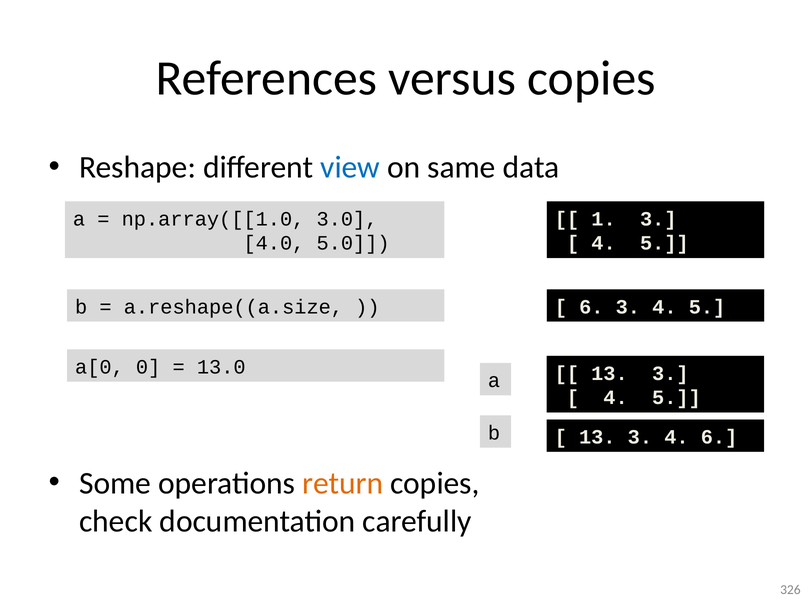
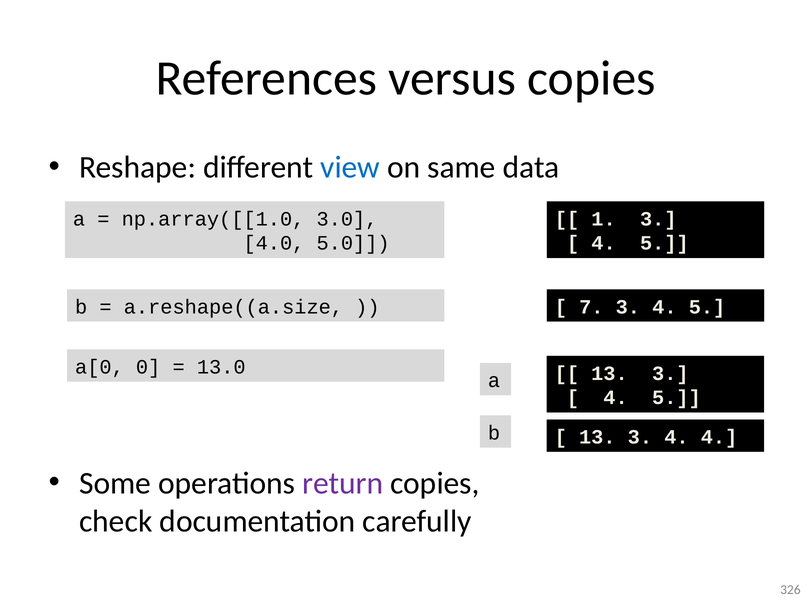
6 at (591, 307): 6 -> 7
4 6: 6 -> 4
return colour: orange -> purple
